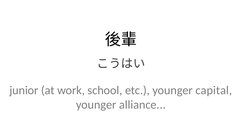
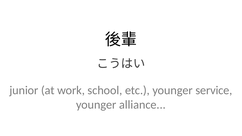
capital: capital -> service
